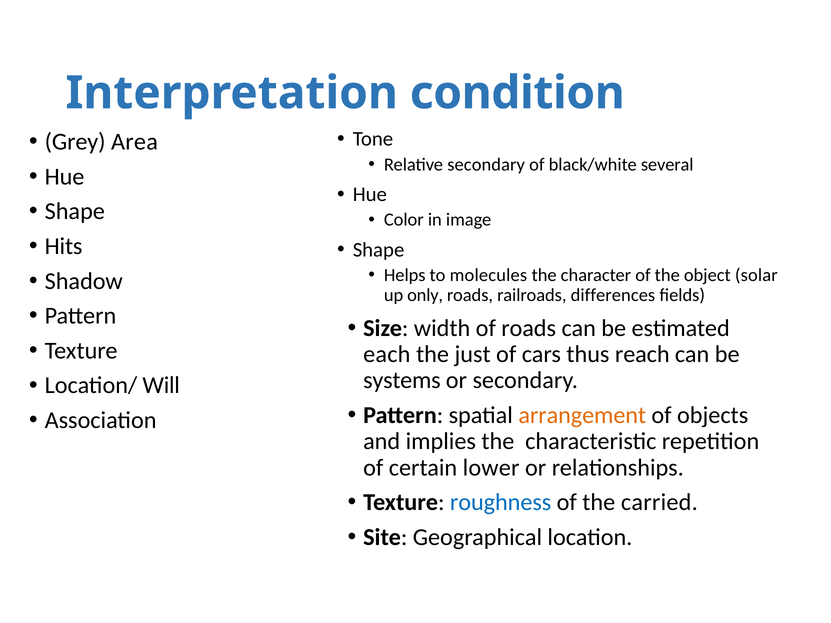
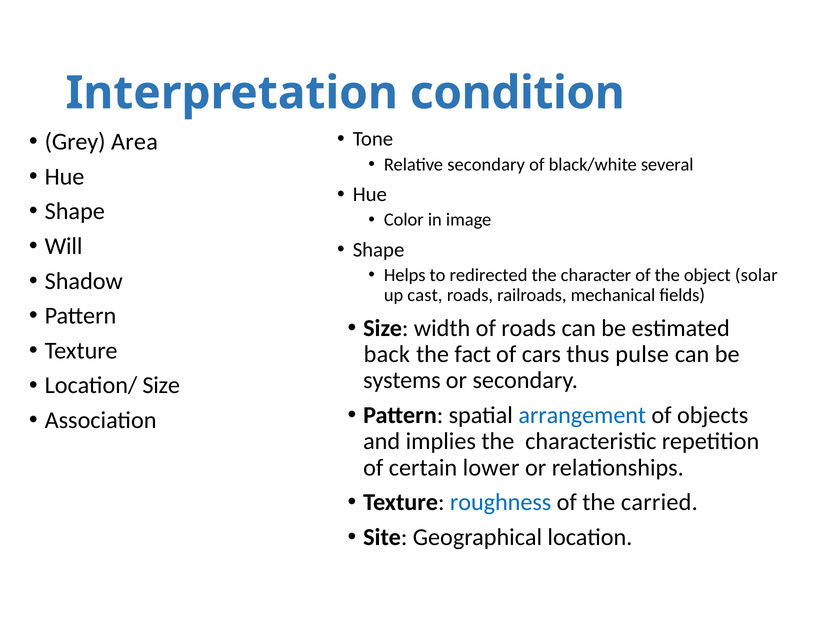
Hits: Hits -> Will
molecules: molecules -> redirected
only: only -> cast
differences: differences -> mechanical
each: each -> back
just: just -> fact
reach: reach -> pulse
Location/ Will: Will -> Size
arrangement colour: orange -> blue
